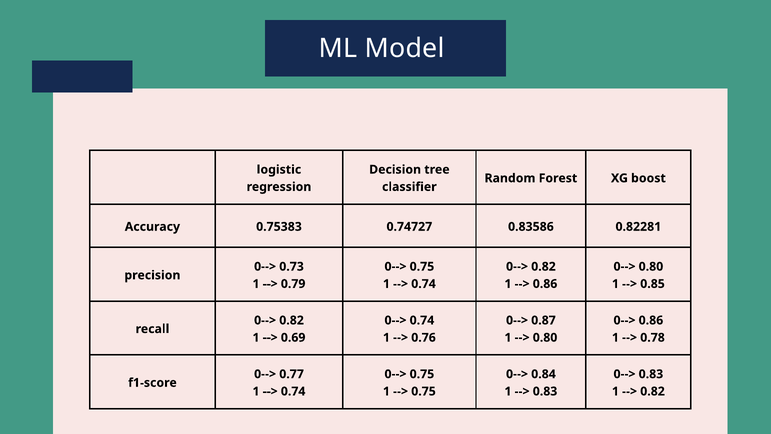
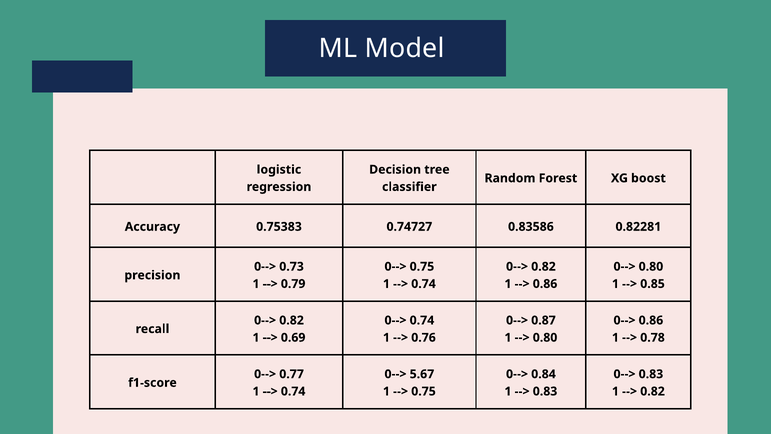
0.75 at (422, 374): 0.75 -> 5.67
